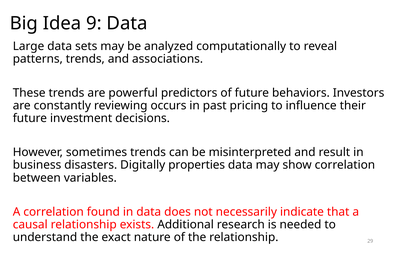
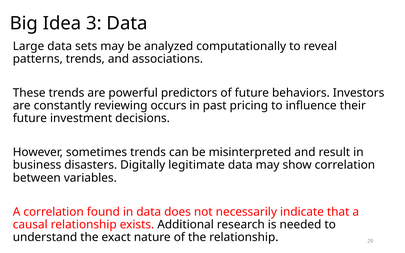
9: 9 -> 3
properties: properties -> legitimate
